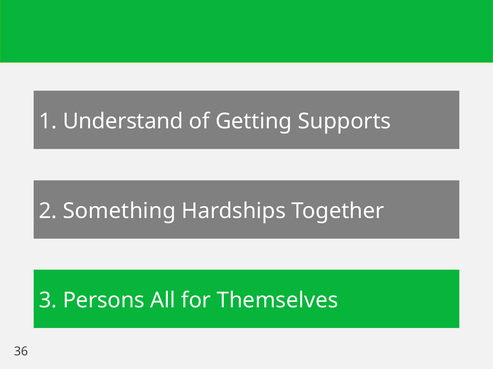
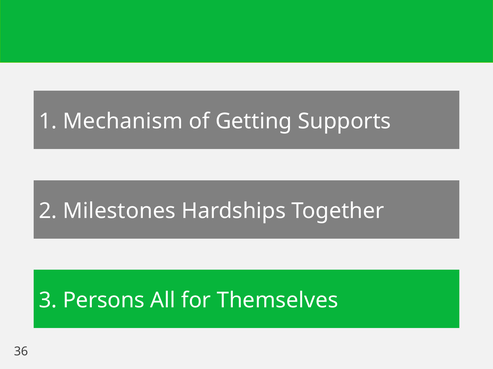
Understand: Understand -> Mechanism
Something: Something -> Milestones
